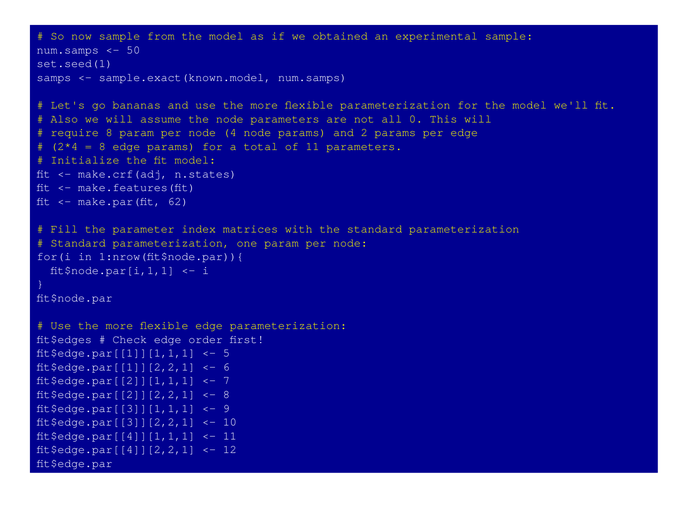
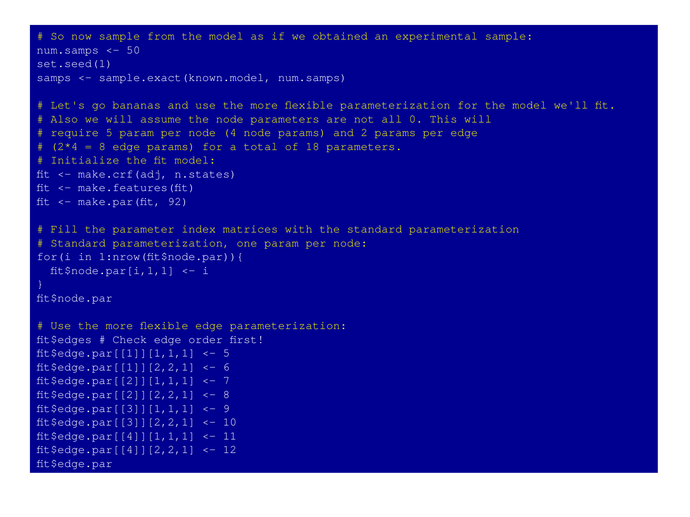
require 8: 8 -> 5
of 11: 11 -> 18
62: 62 -> 92
